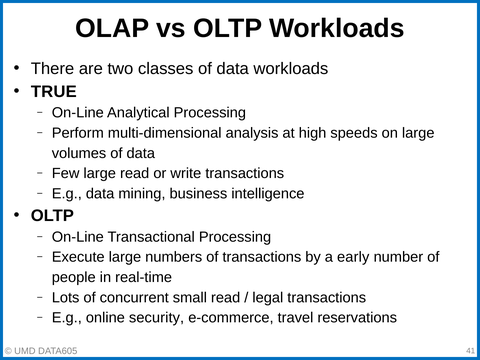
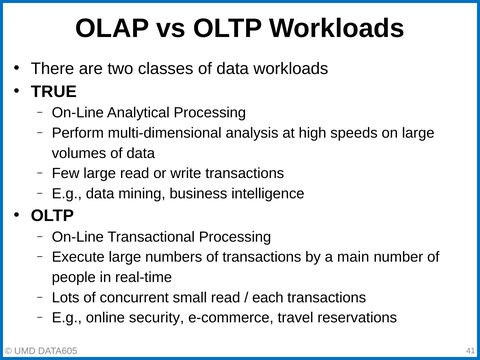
early: early -> main
legal: legal -> each
